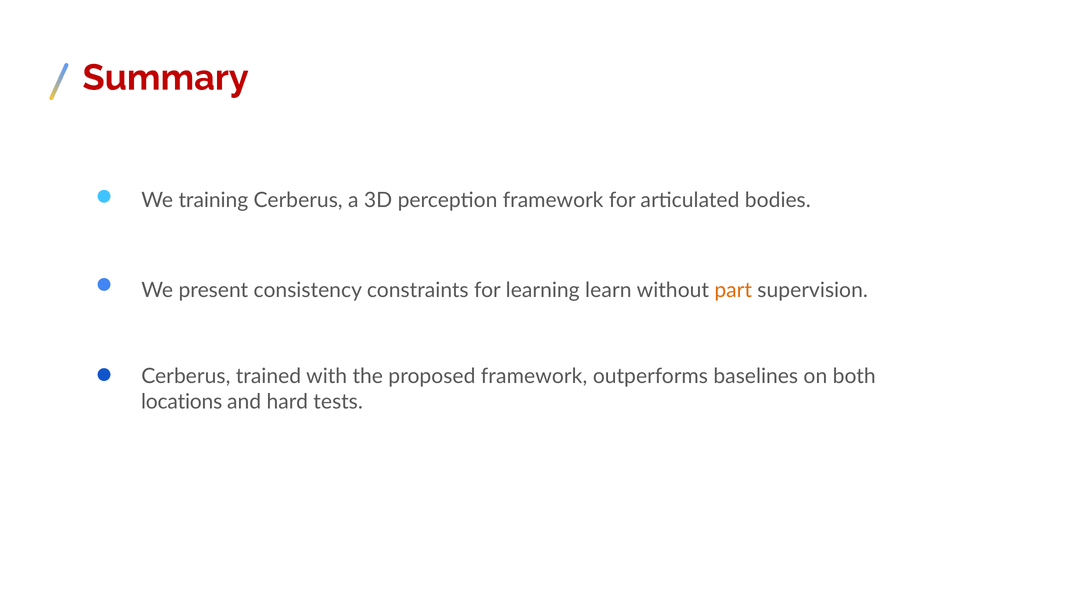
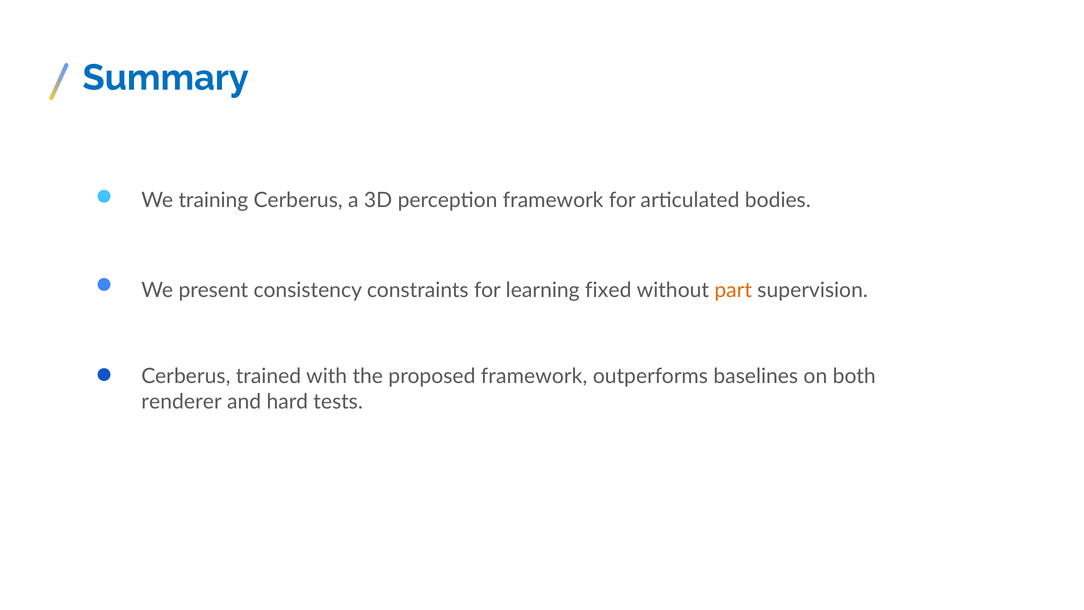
Summary colour: red -> blue
learn: learn -> fixed
locations: locations -> renderer
